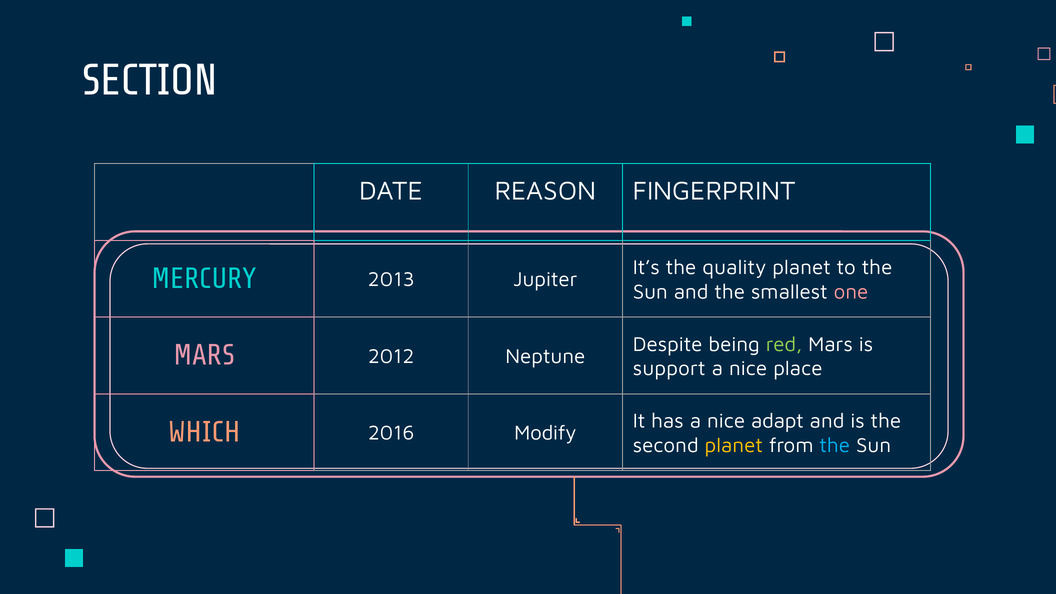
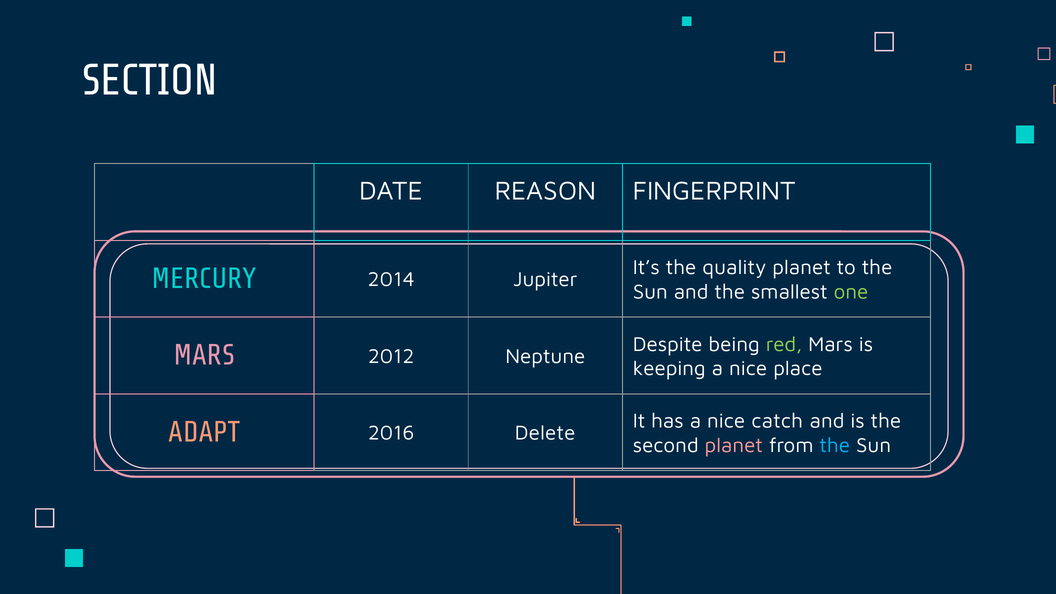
2013: 2013 -> 2014
one colour: pink -> light green
support: support -> keeping
adapt: adapt -> catch
WHICH: WHICH -> ADAPT
Modify: Modify -> Delete
planet at (734, 445) colour: yellow -> pink
